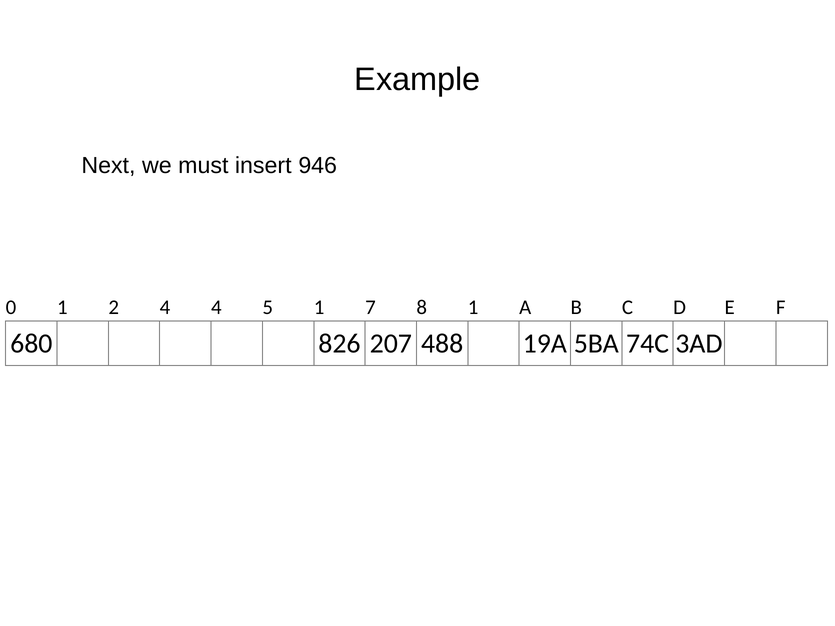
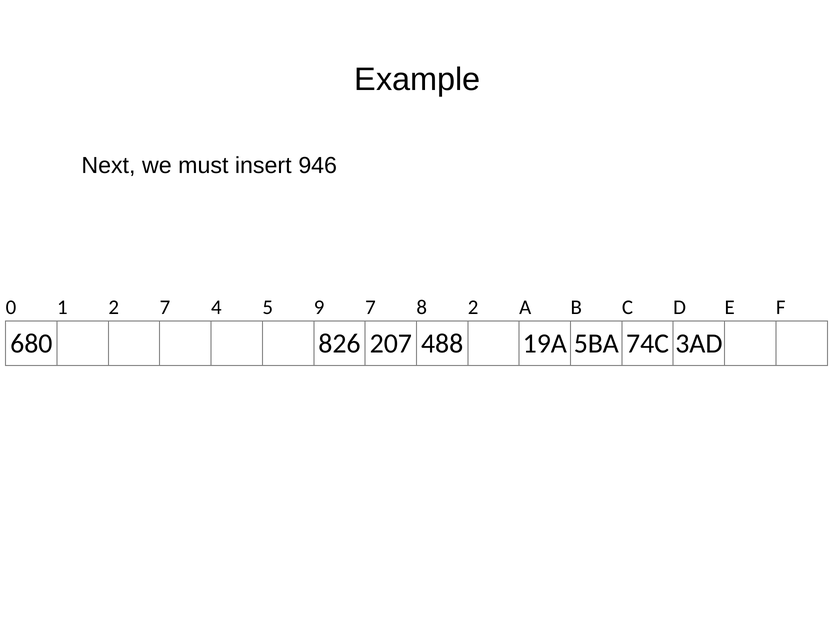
2 4: 4 -> 7
5 1: 1 -> 9
8 1: 1 -> 2
